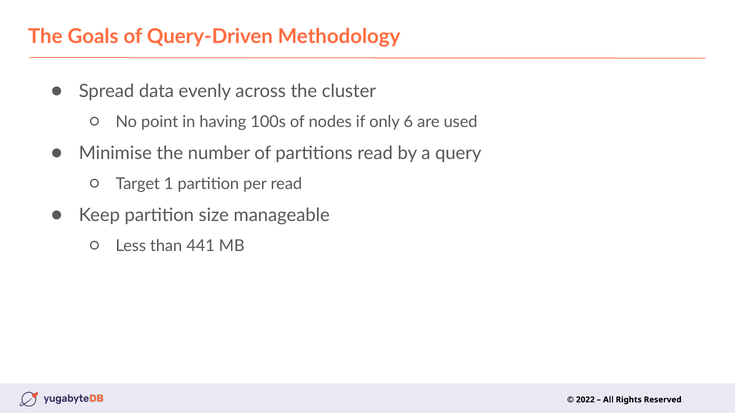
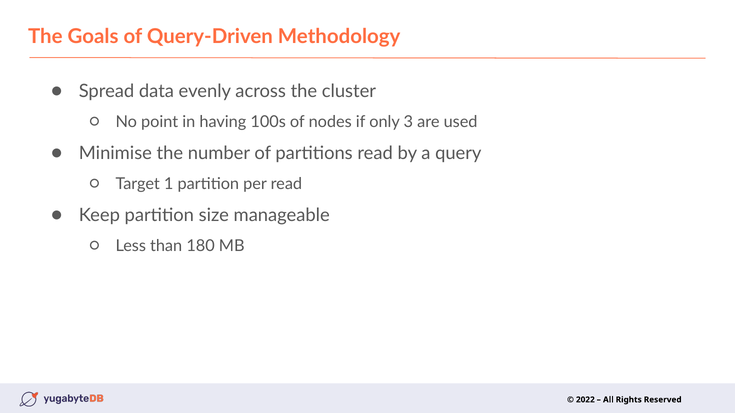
6: 6 -> 3
441: 441 -> 180
